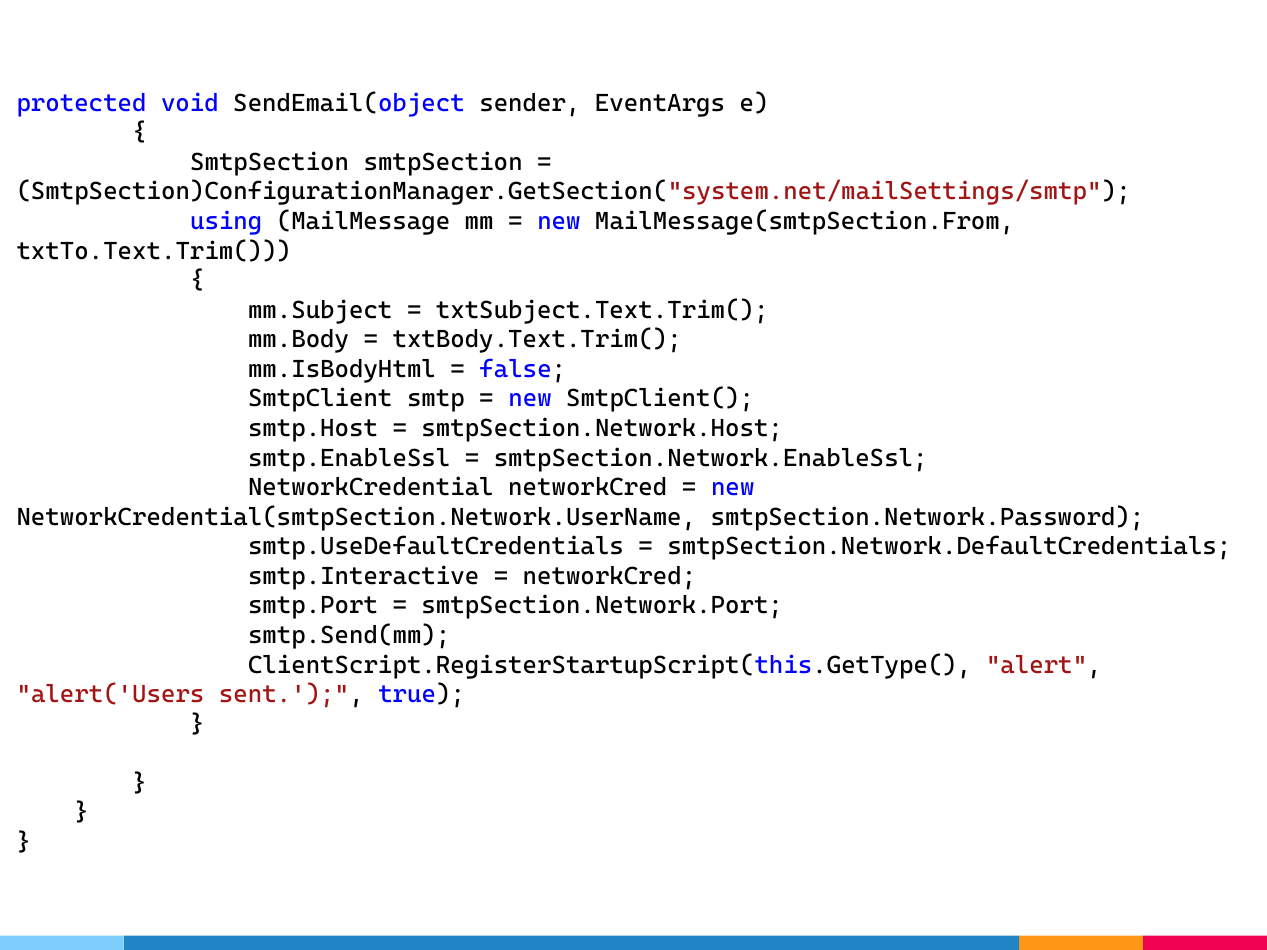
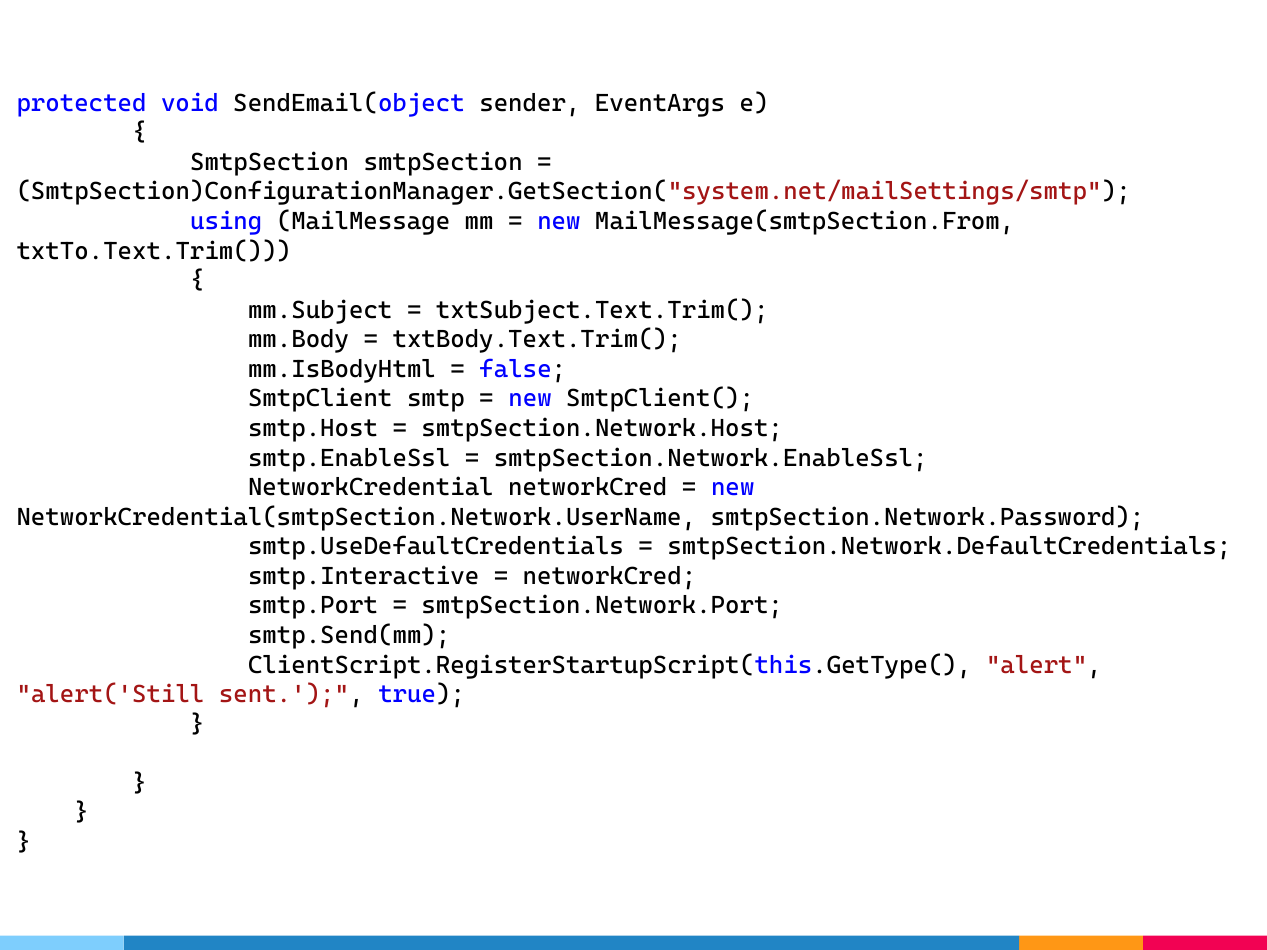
alert('Users: alert('Users -> alert('Still
